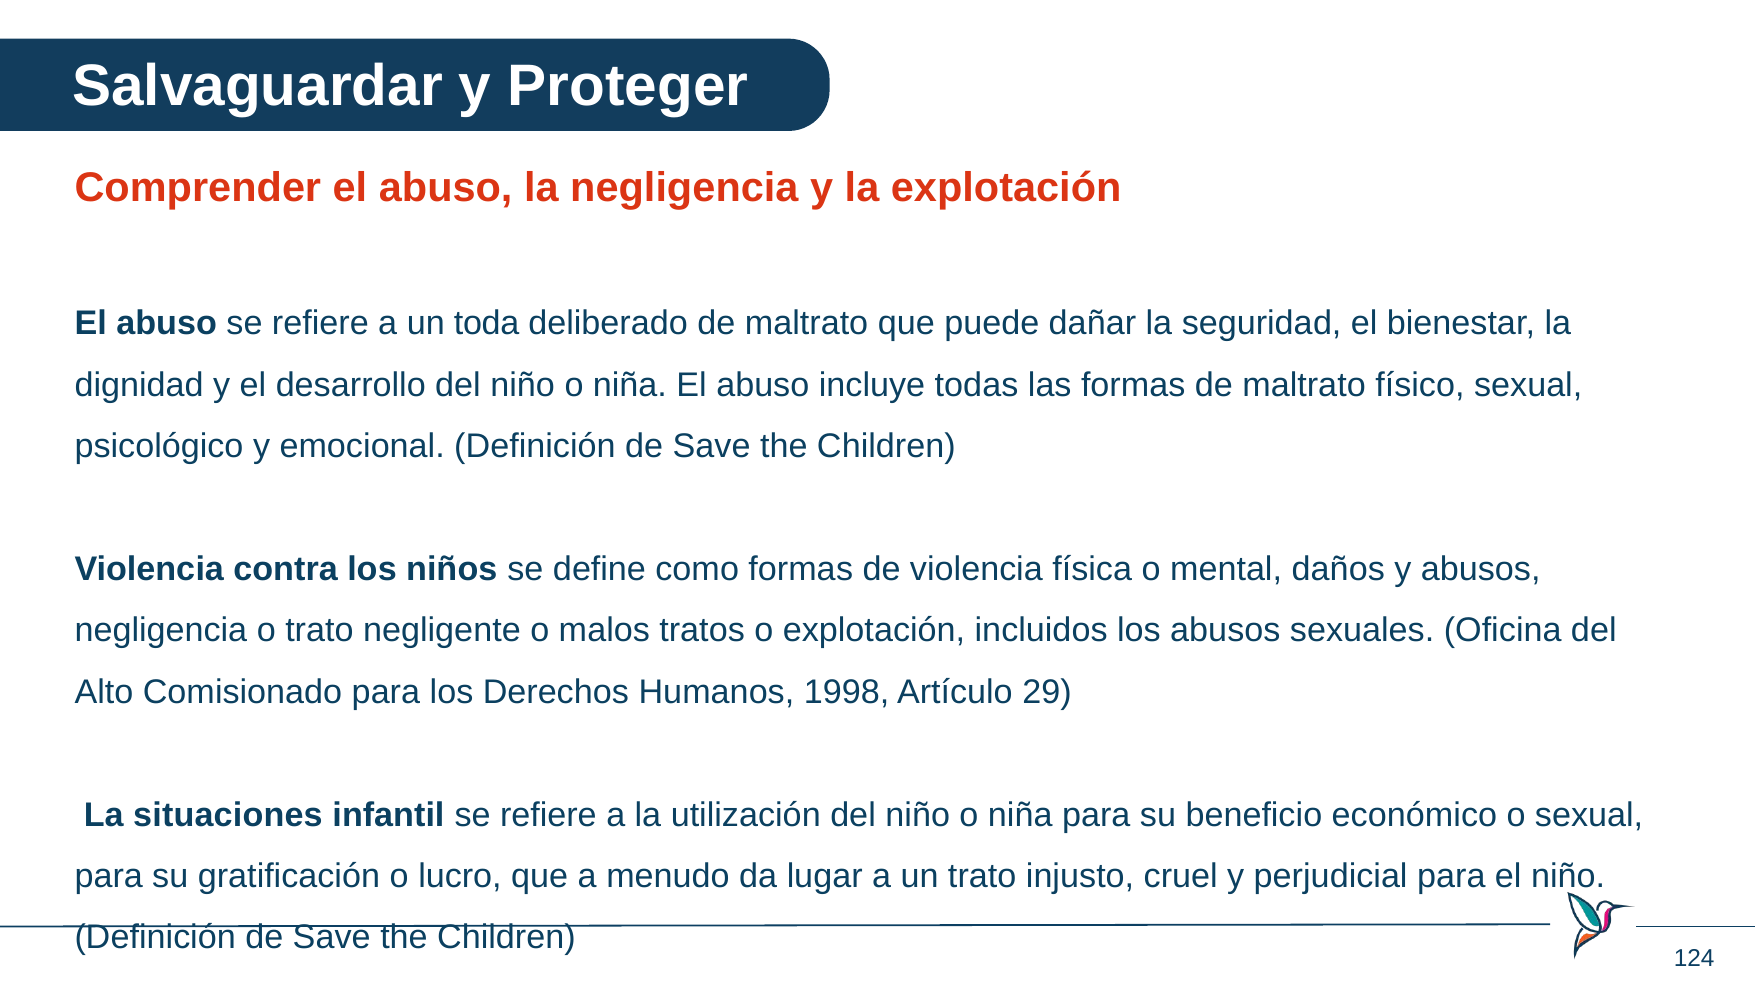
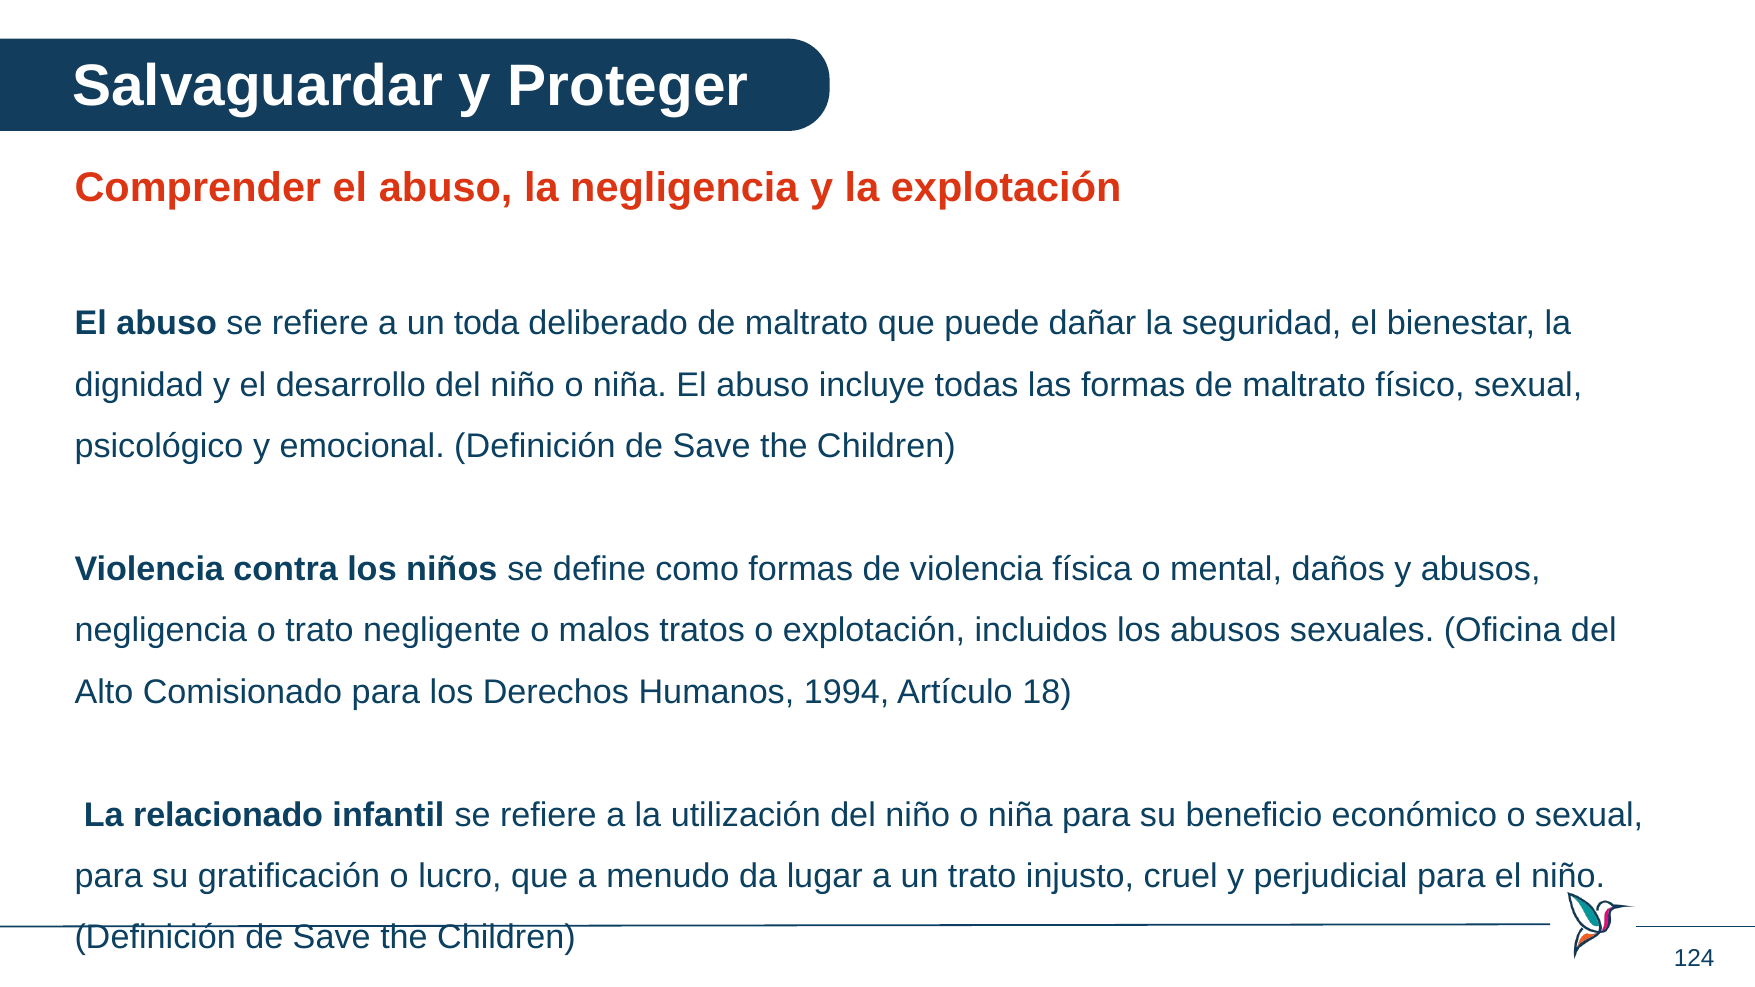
1998: 1998 -> 1994
29: 29 -> 18
situaciones: situaciones -> relacionado
